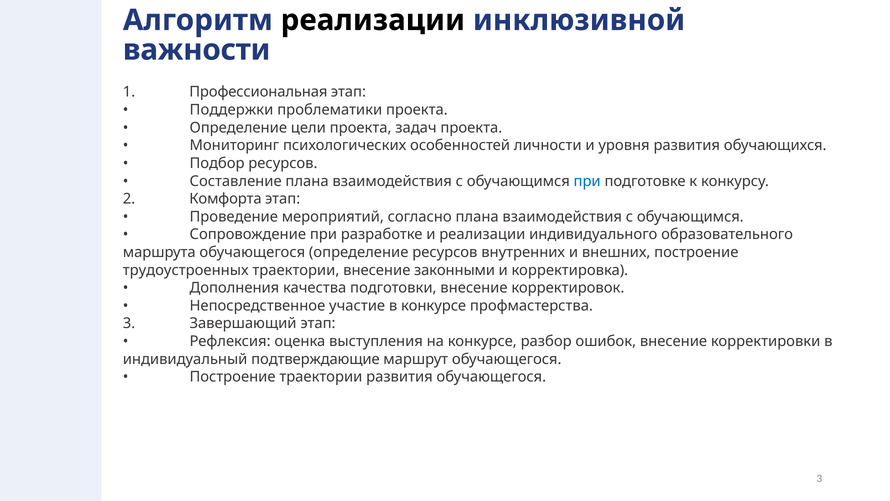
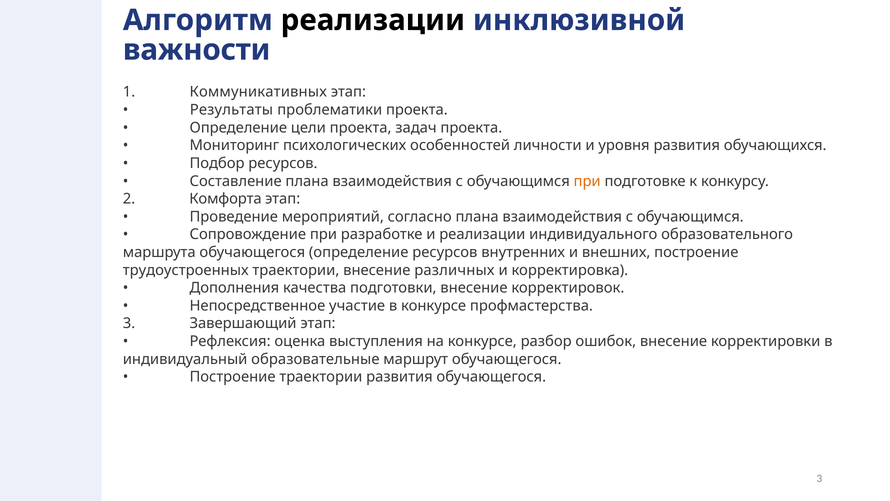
Профессиональная: Профессиональная -> Коммуникативных
Поддержки: Поддержки -> Результаты
при at (587, 181) colour: blue -> orange
законными: законными -> различных
подтверждающие: подтверждающие -> образовательные
